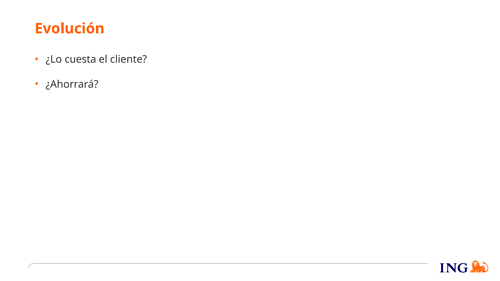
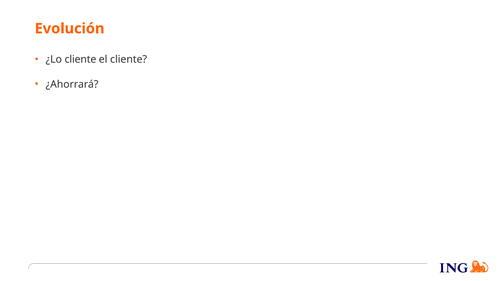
¿Lo cuesta: cuesta -> cliente
